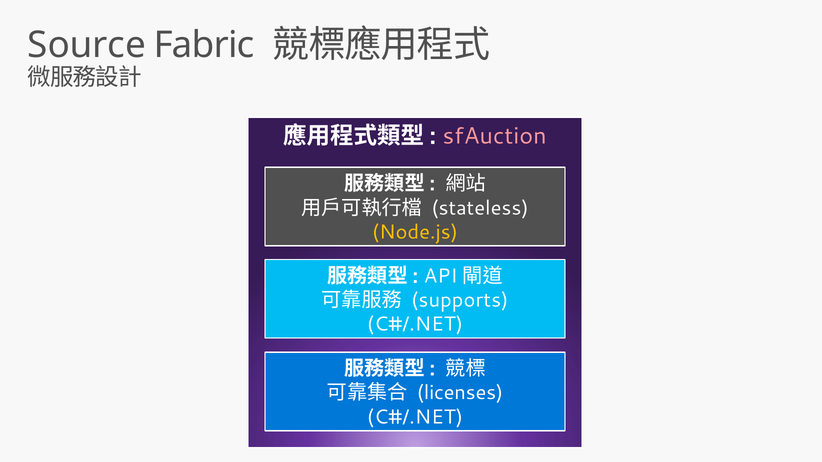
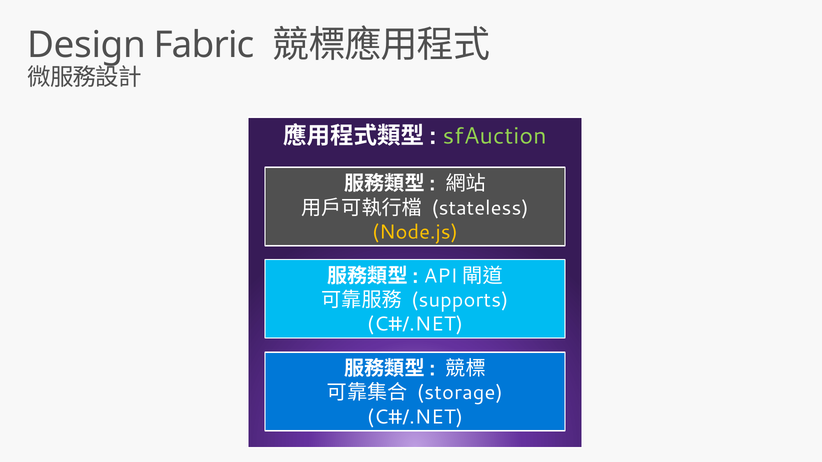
Source: Source -> Design
sfAuction colour: pink -> light green
licenses: licenses -> storage
